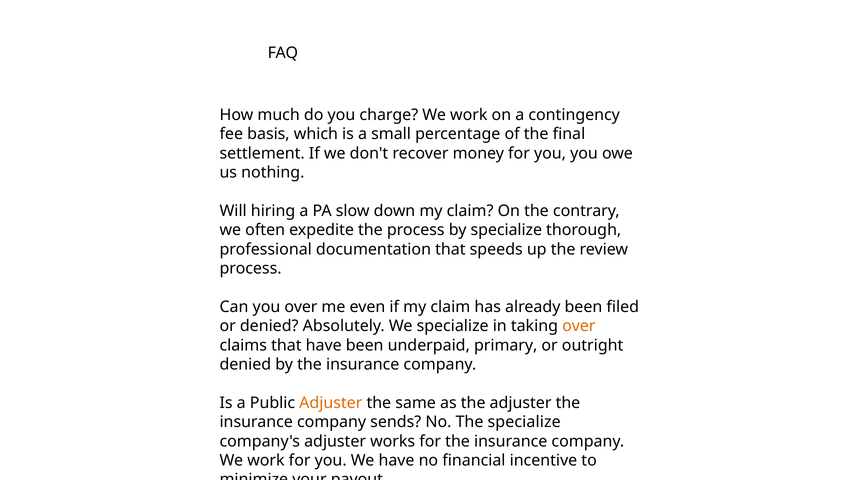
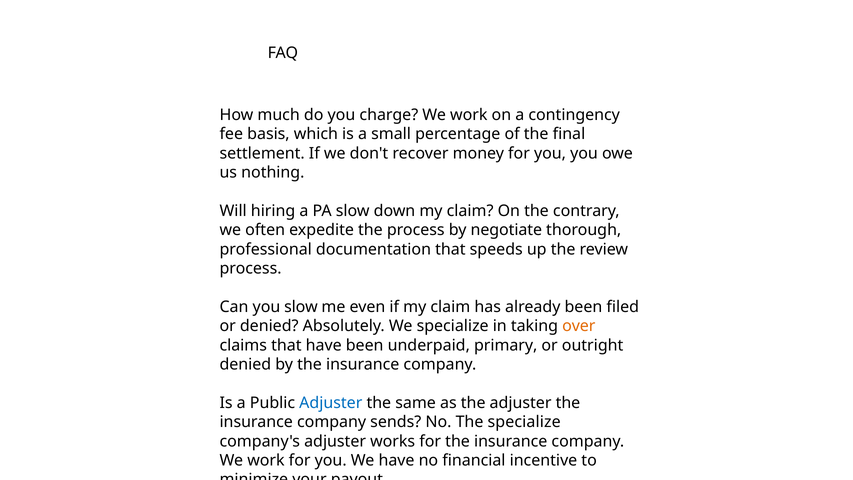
by specialize: specialize -> negotiate
you over: over -> slow
Adjuster at (331, 403) colour: orange -> blue
